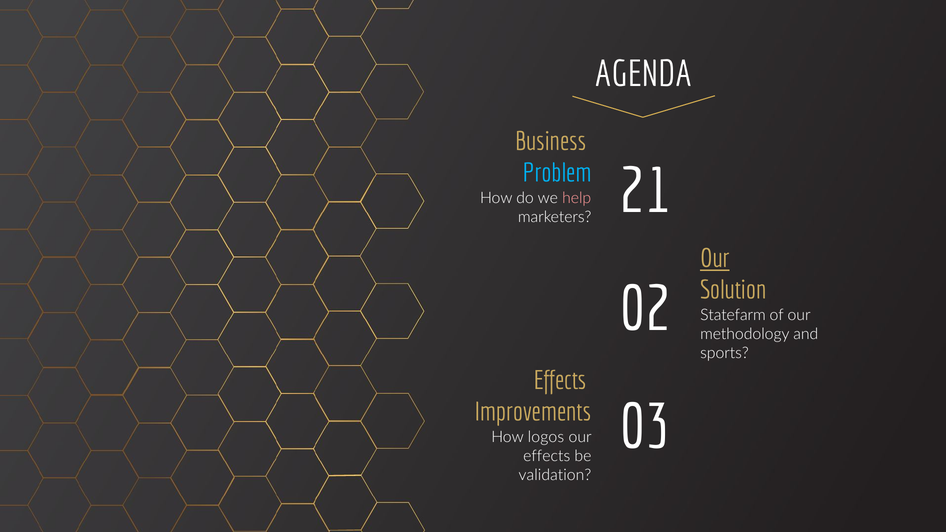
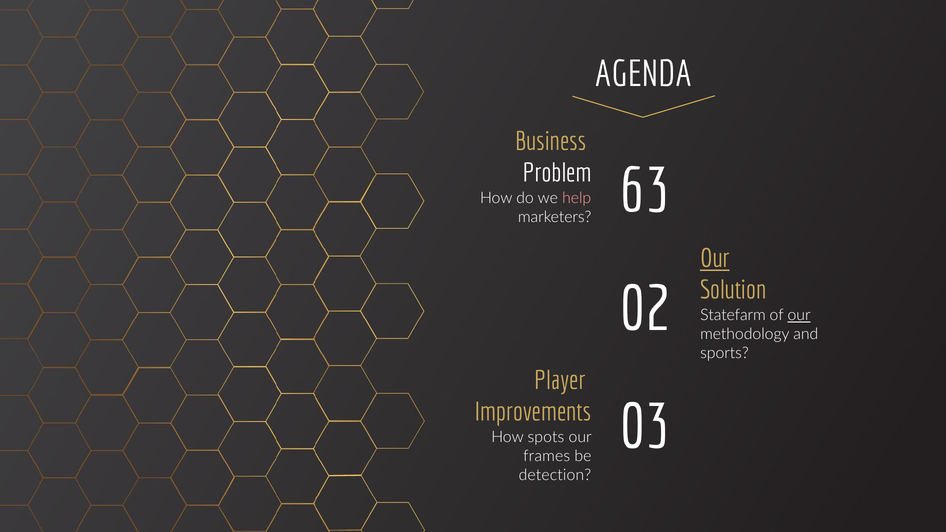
Problem colour: light blue -> white
21: 21 -> 63
our at (799, 315) underline: none -> present
Effects at (560, 381): Effects -> Player
logos: logos -> spots
effects at (547, 456): effects -> frames
validation: validation -> detection
